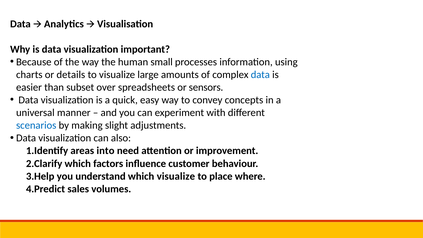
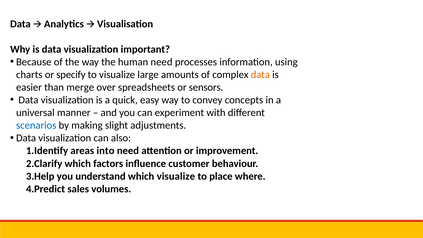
human small: small -> need
details: details -> specify
data at (260, 75) colour: blue -> orange
subset: subset -> merge
